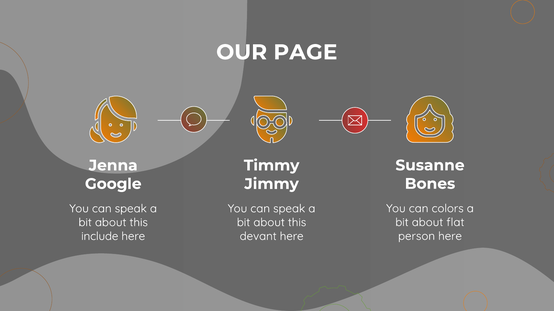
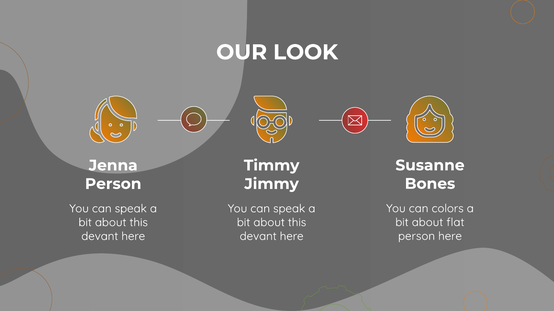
PAGE: PAGE -> LOOK
Google at (113, 184): Google -> Person
include at (100, 237): include -> devant
